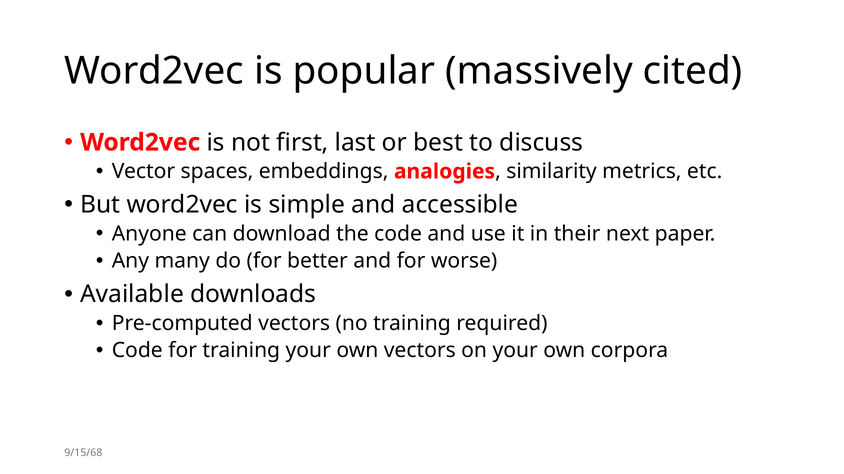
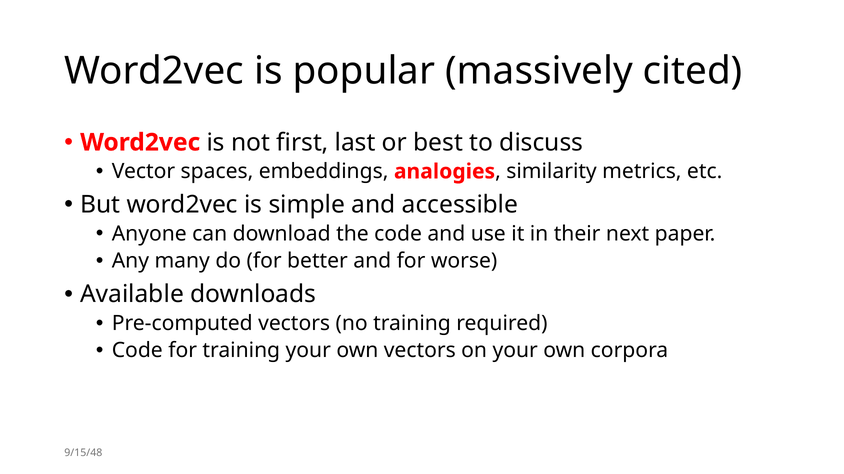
9/15/68: 9/15/68 -> 9/15/48
